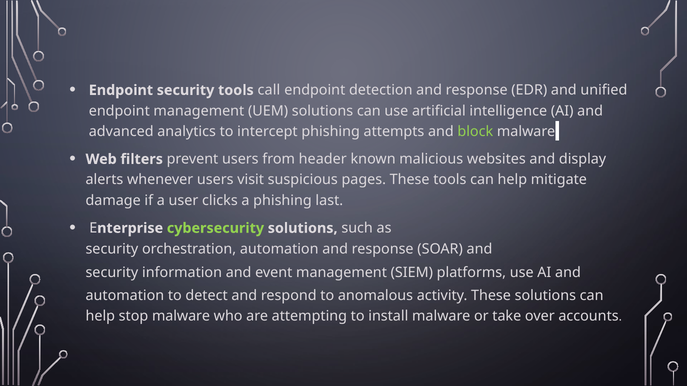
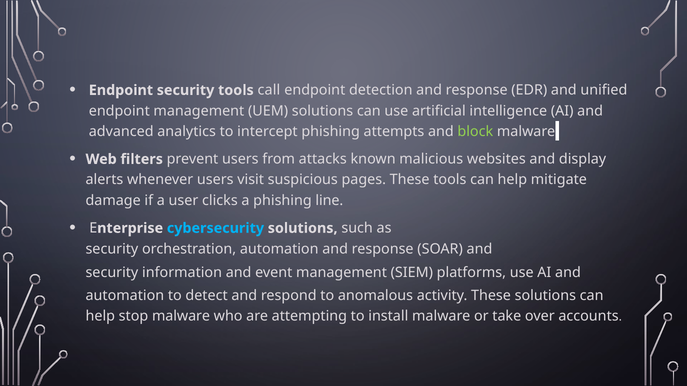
header: header -> attacks
last: last -> line
cybersecurity colour: light green -> light blue
